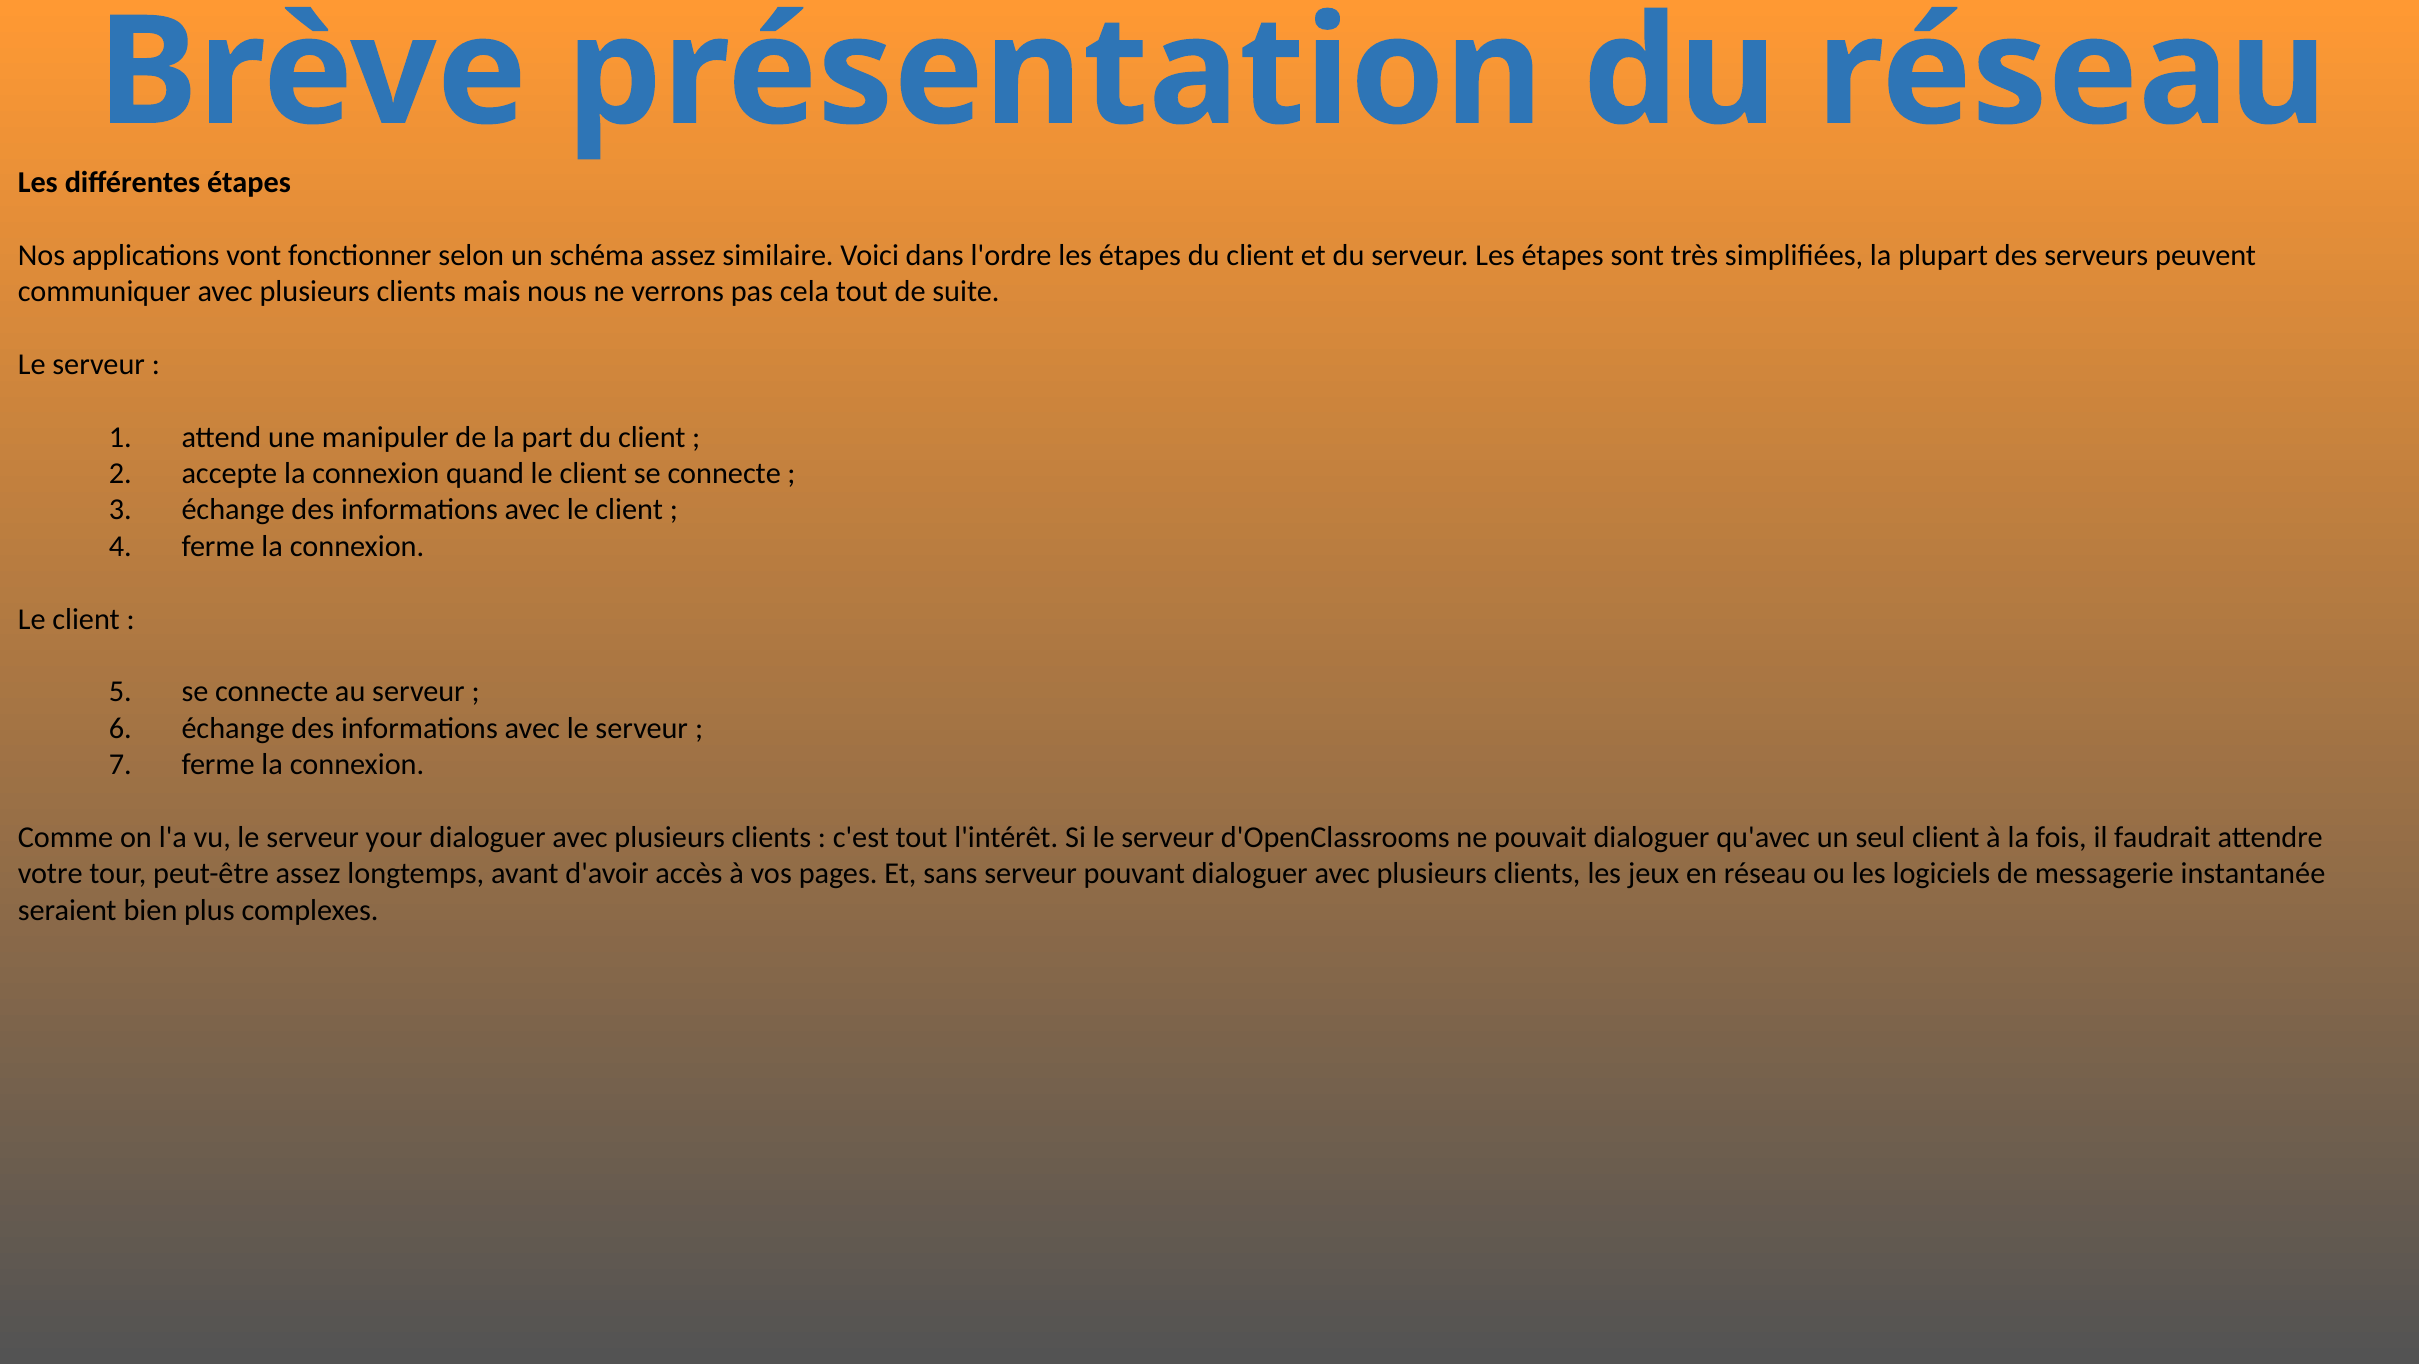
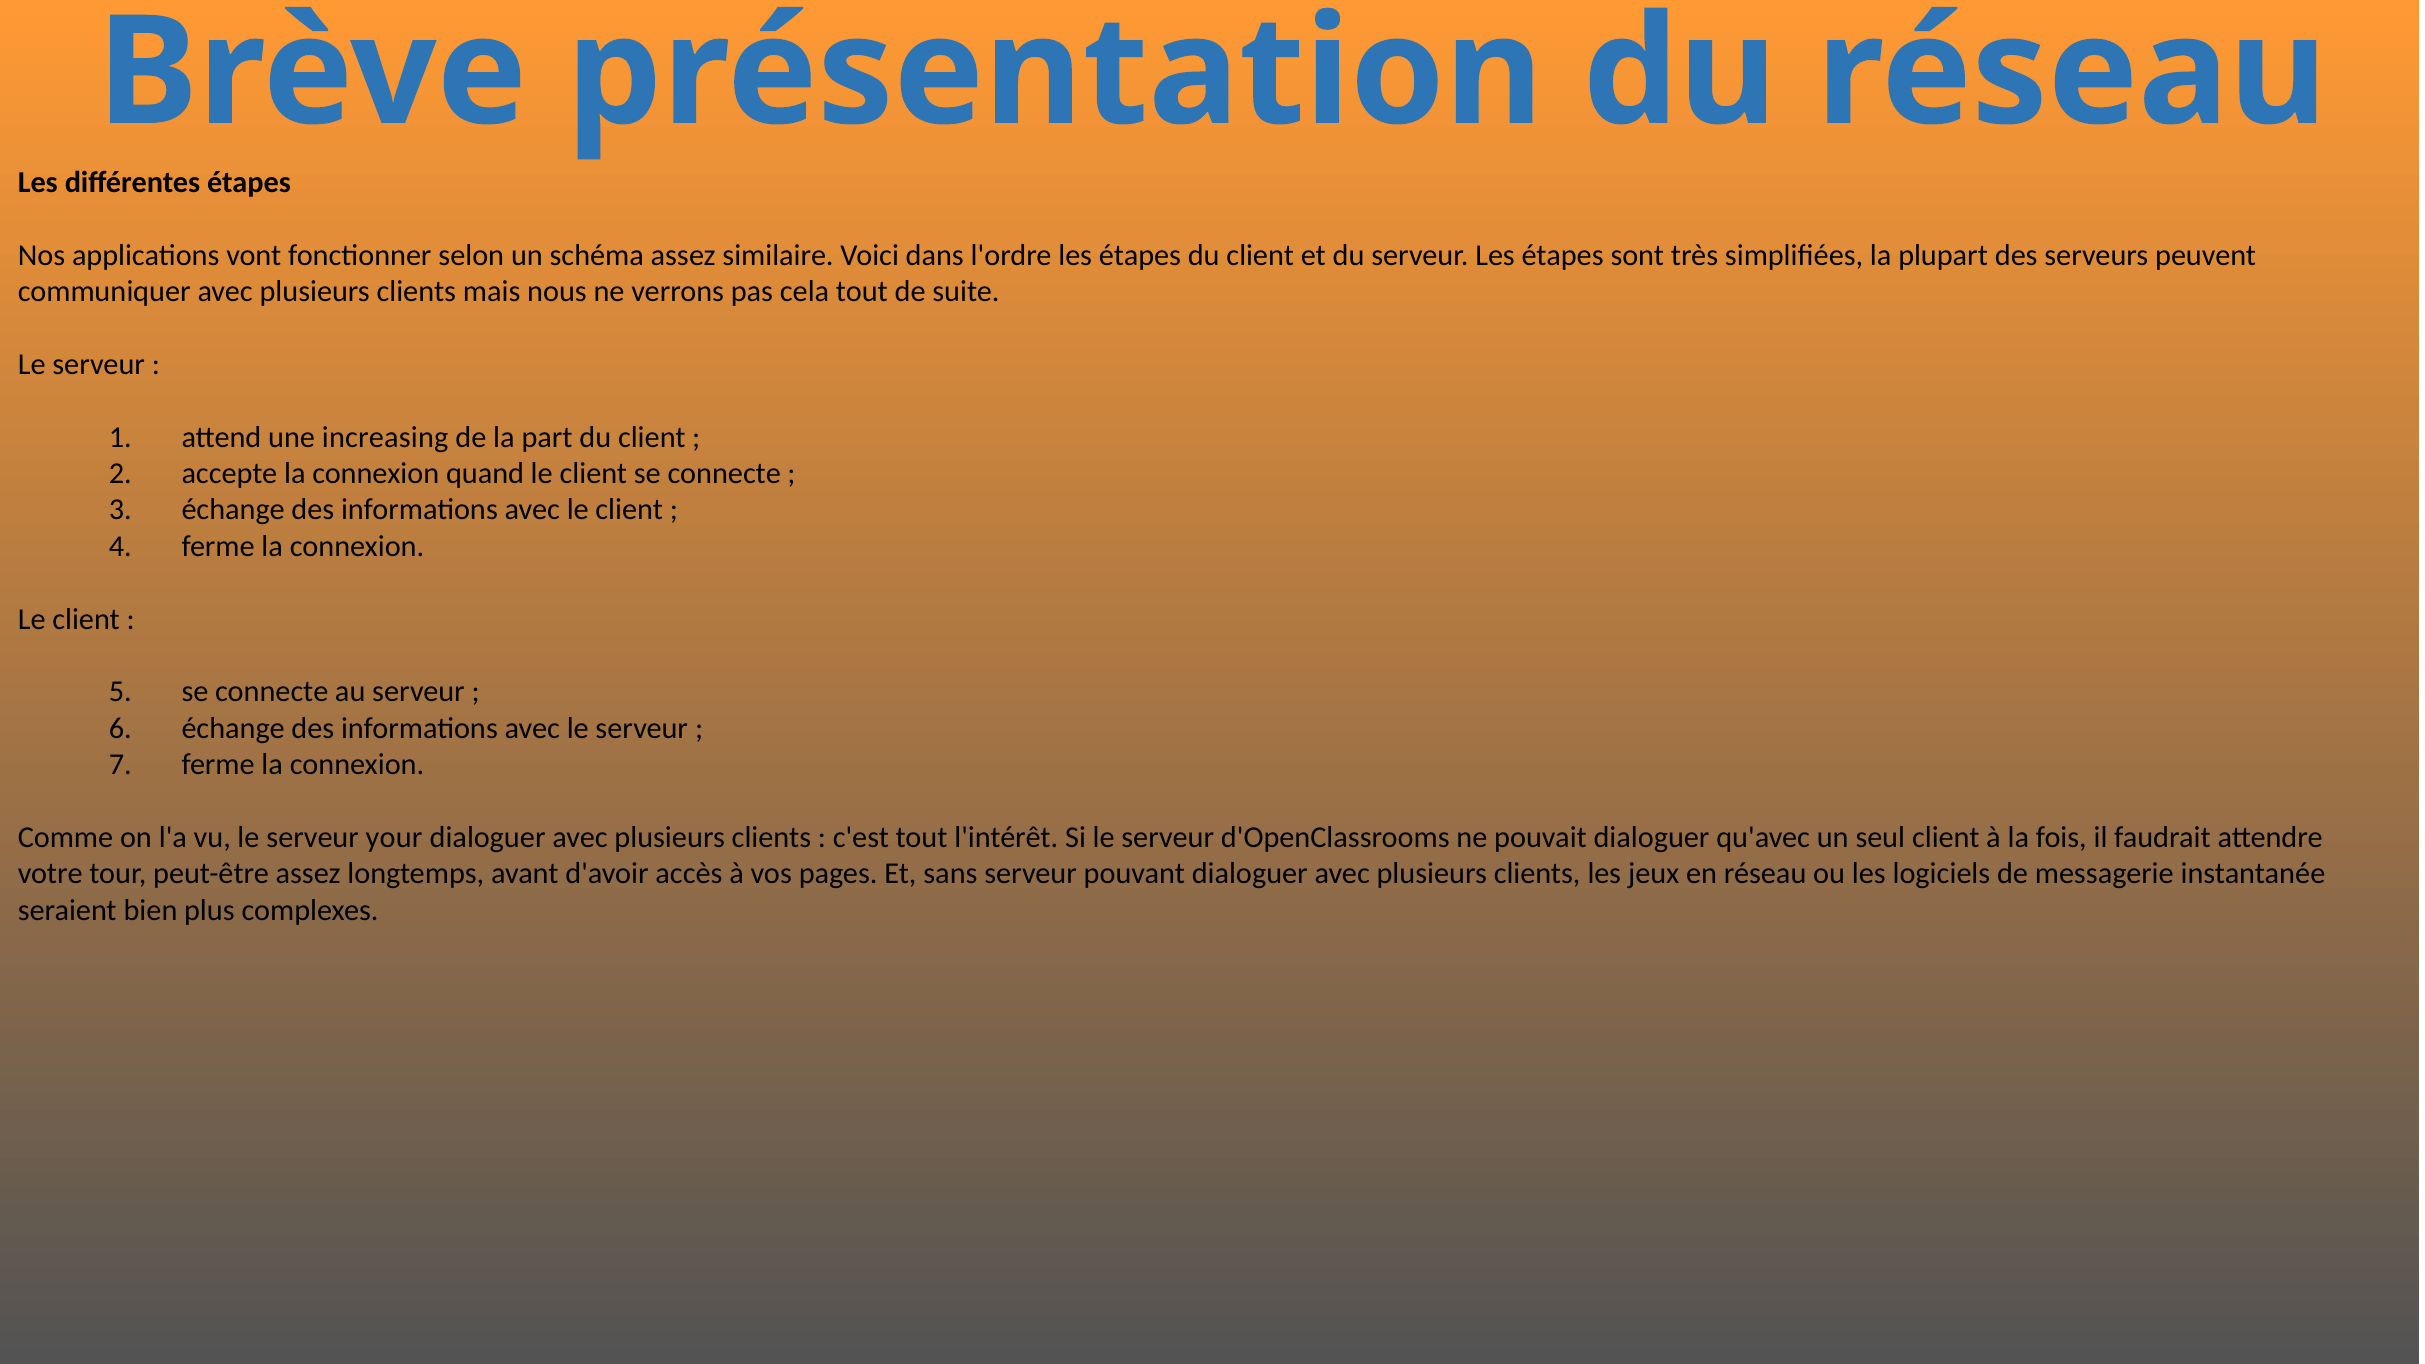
manipuler: manipuler -> increasing
